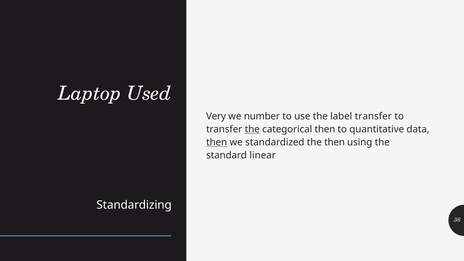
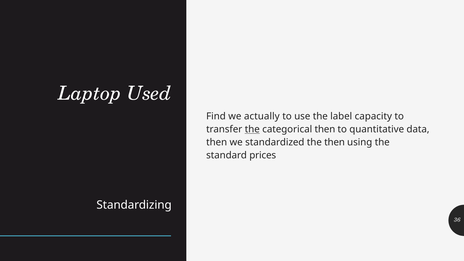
Very: Very -> Find
number: number -> actually
label transfer: transfer -> capacity
then at (217, 142) underline: present -> none
linear: linear -> prices
